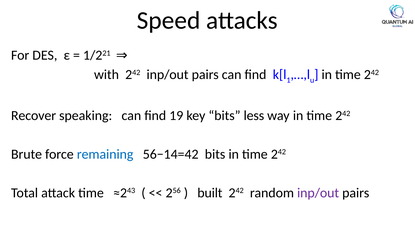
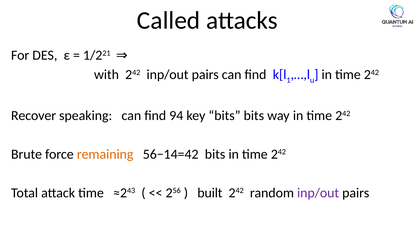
Speed: Speed -> Called
19: 19 -> 94
bits less: less -> bits
remaining colour: blue -> orange
